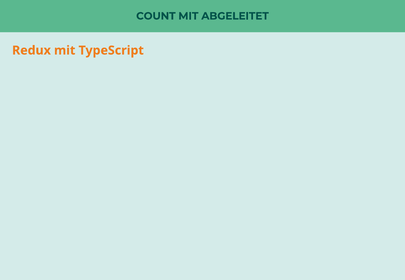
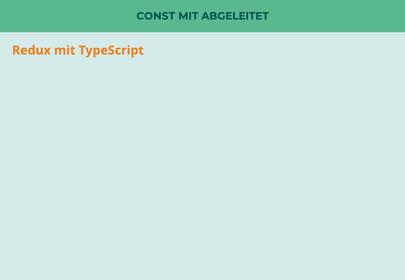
COUNT: COUNT -> CONST
